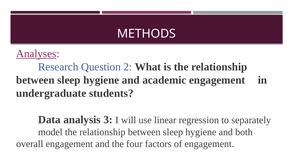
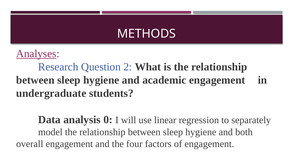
3: 3 -> 0
